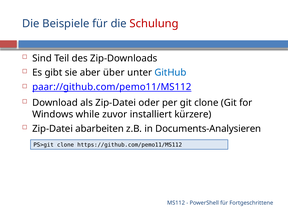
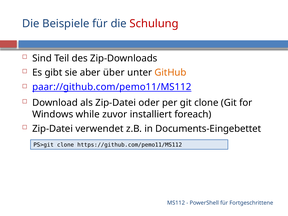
GitHub colour: blue -> orange
kürzere: kürzere -> foreach
abarbeiten: abarbeiten -> verwendet
Documents-Analysieren: Documents-Analysieren -> Documents-Eingebettet
